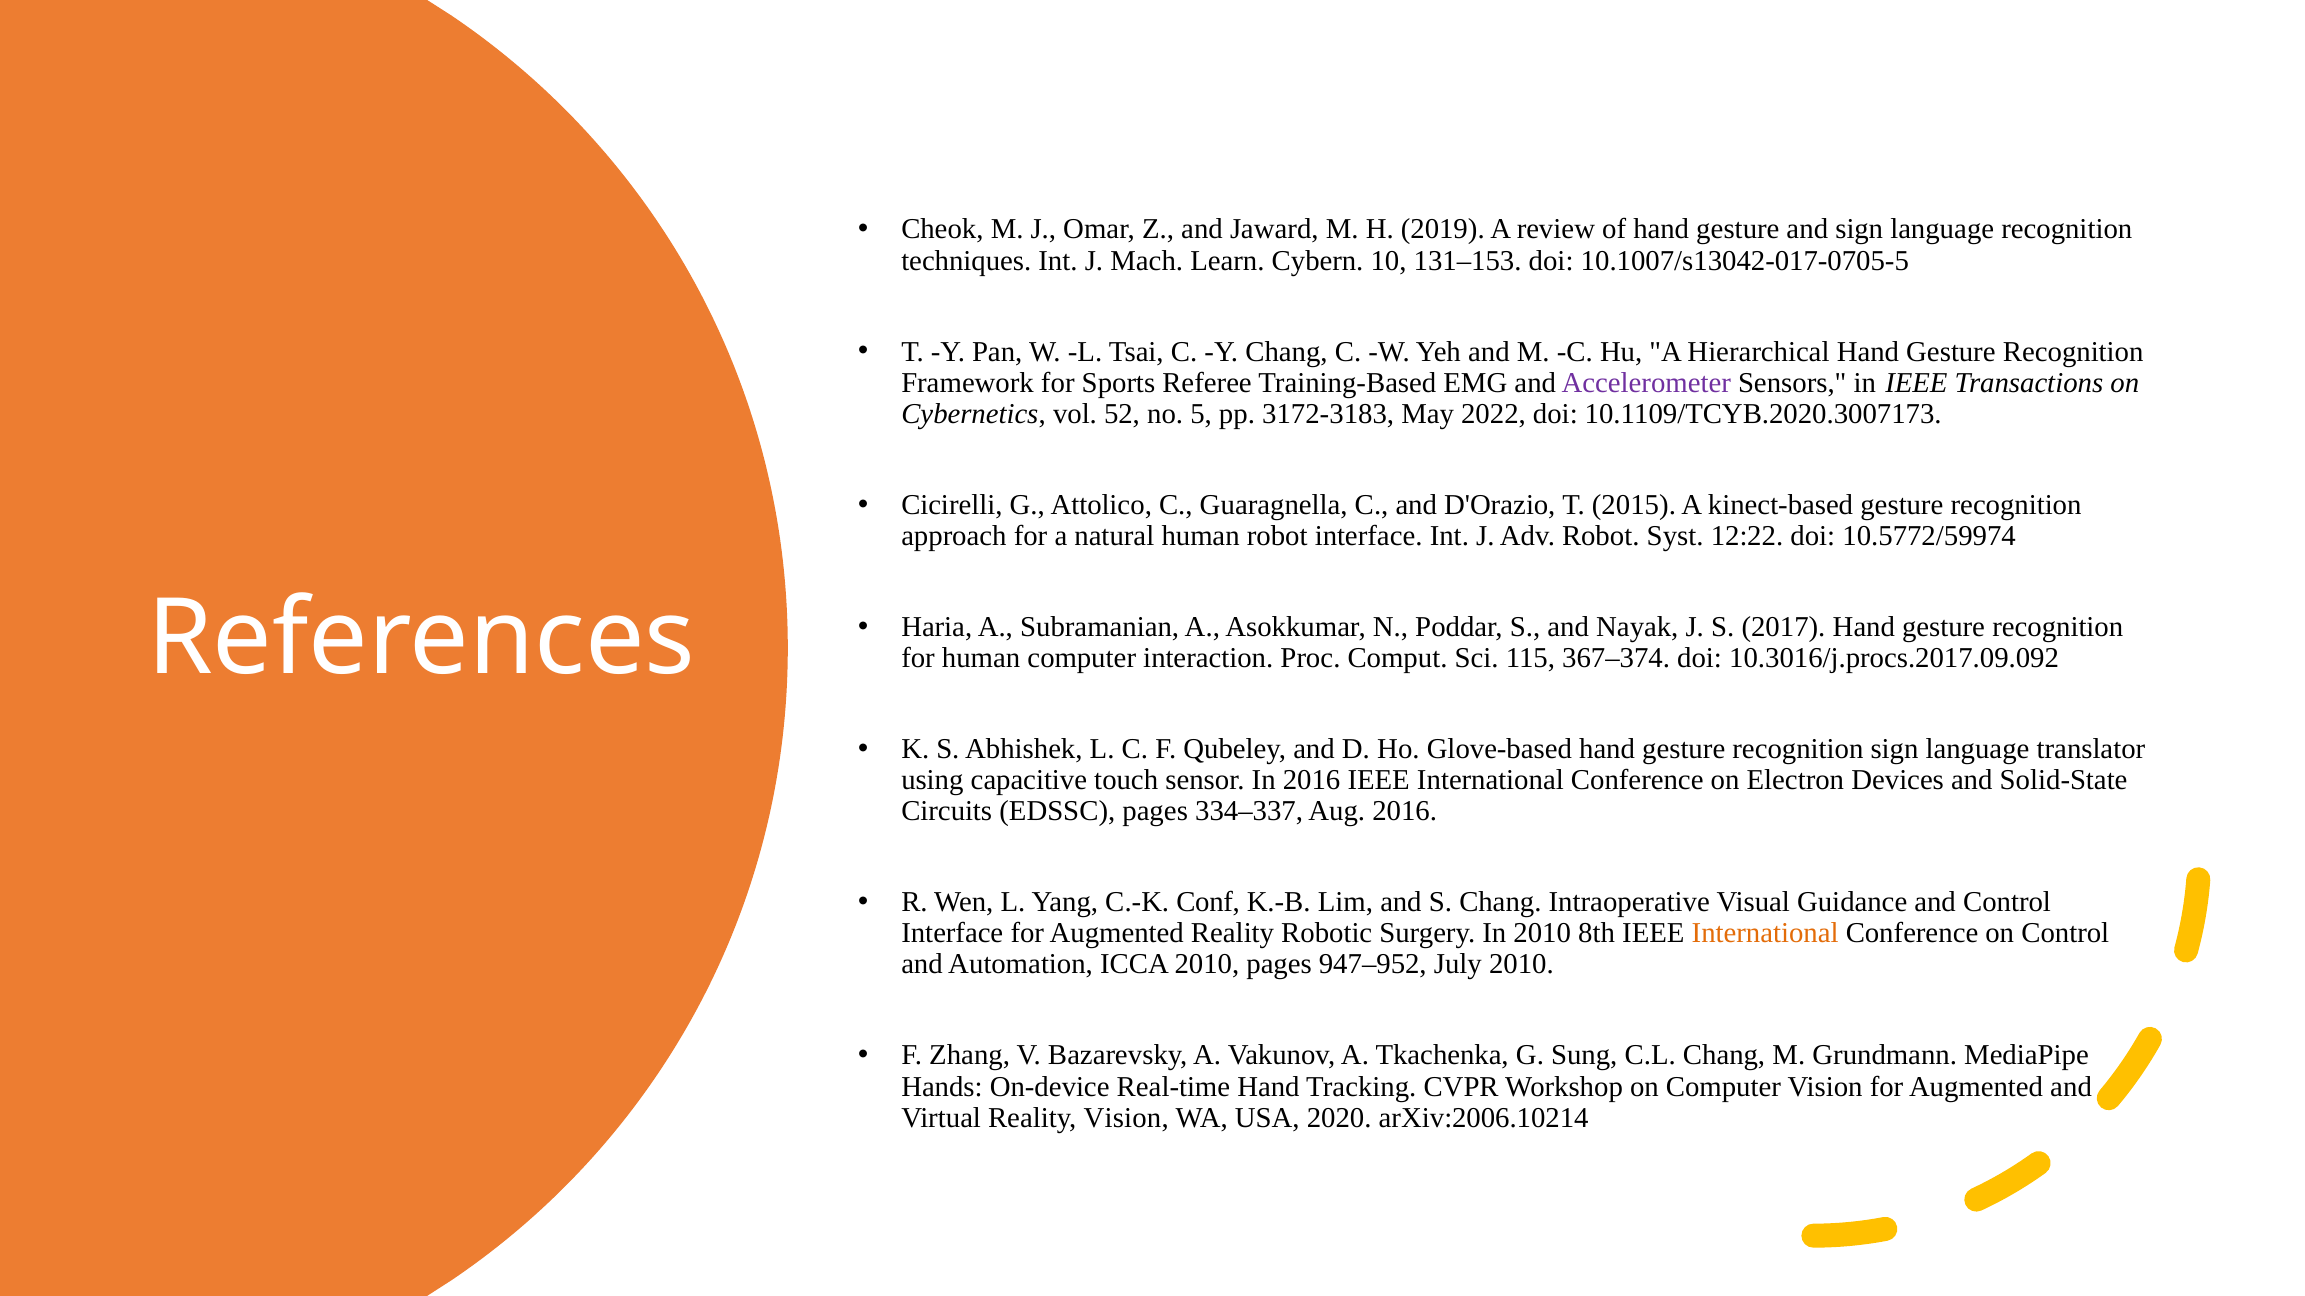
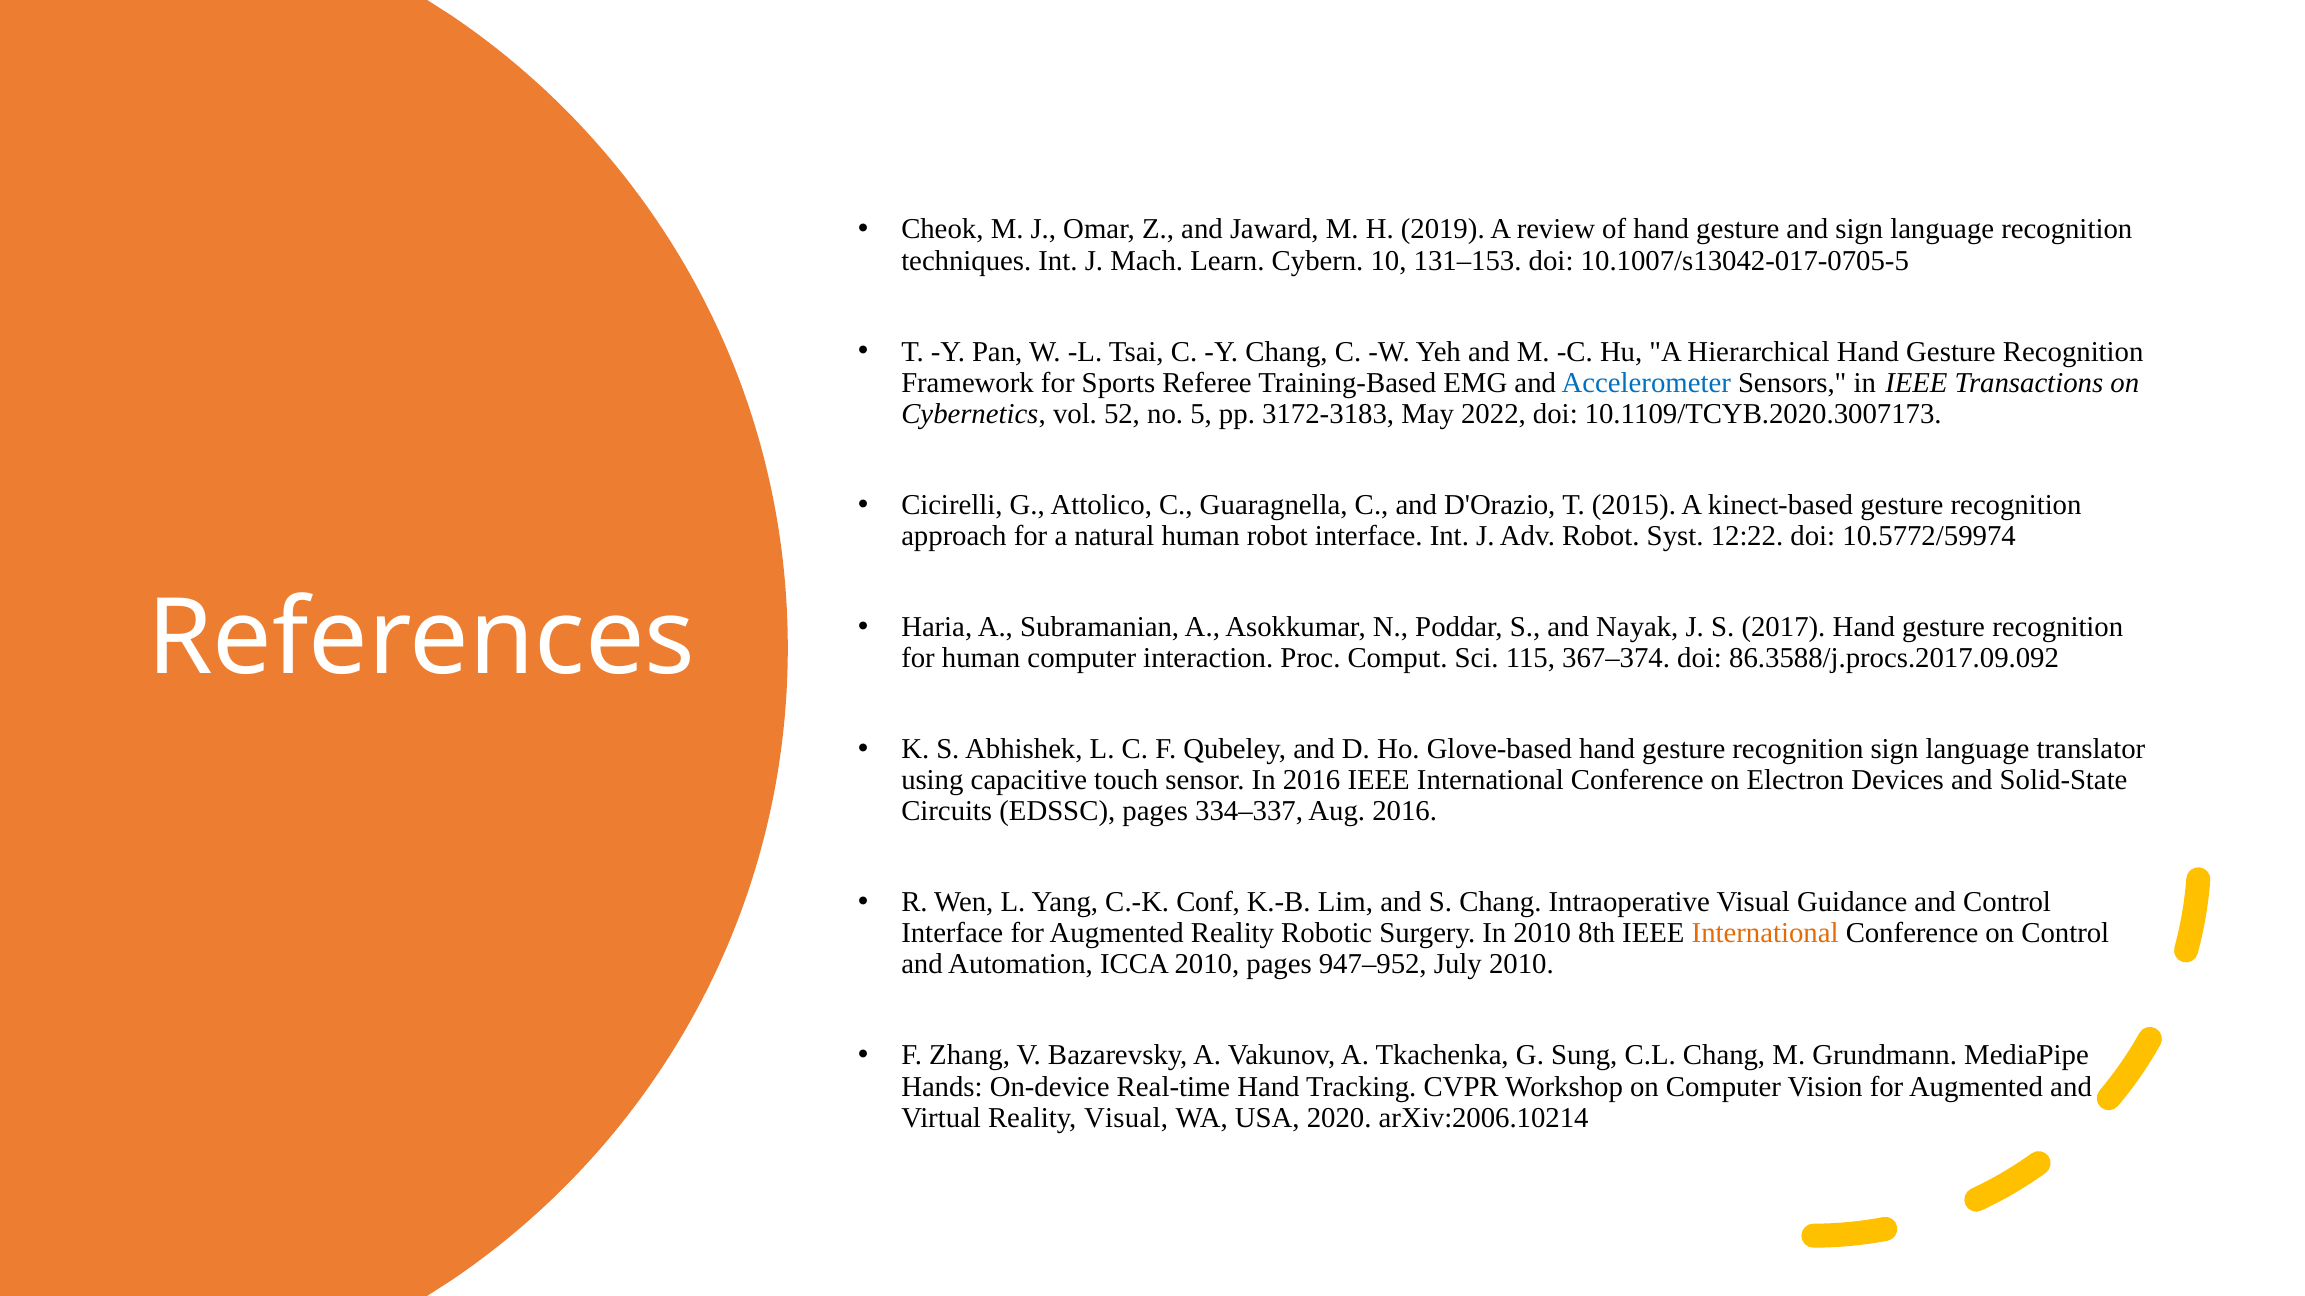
Accelerometer colour: purple -> blue
10.3016/j.procs.2017.09.092: 10.3016/j.procs.2017.09.092 -> 86.3588/j.procs.2017.09.092
Reality Vision: Vision -> Visual
